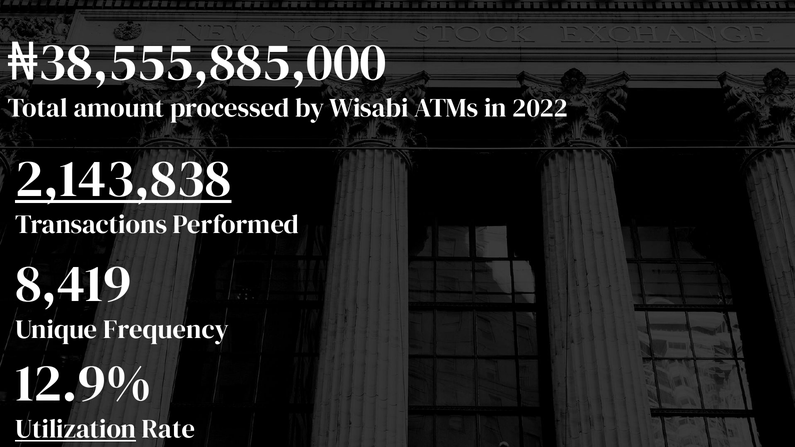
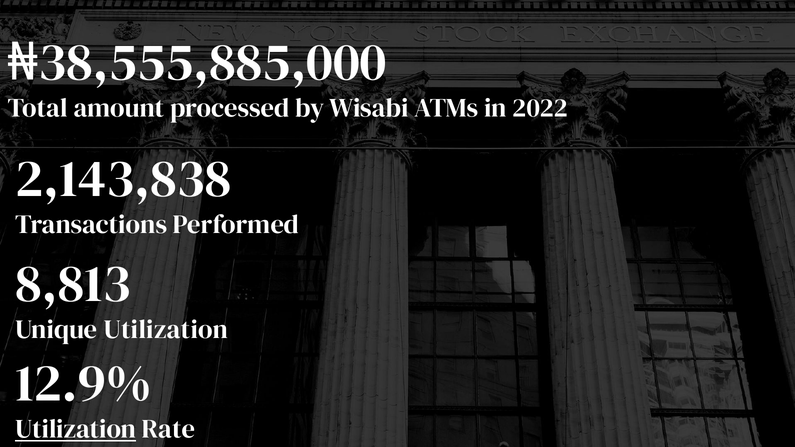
2,143,838 underline: present -> none
8,419: 8,419 -> 8,813
Unique Frequency: Frequency -> Utilization
